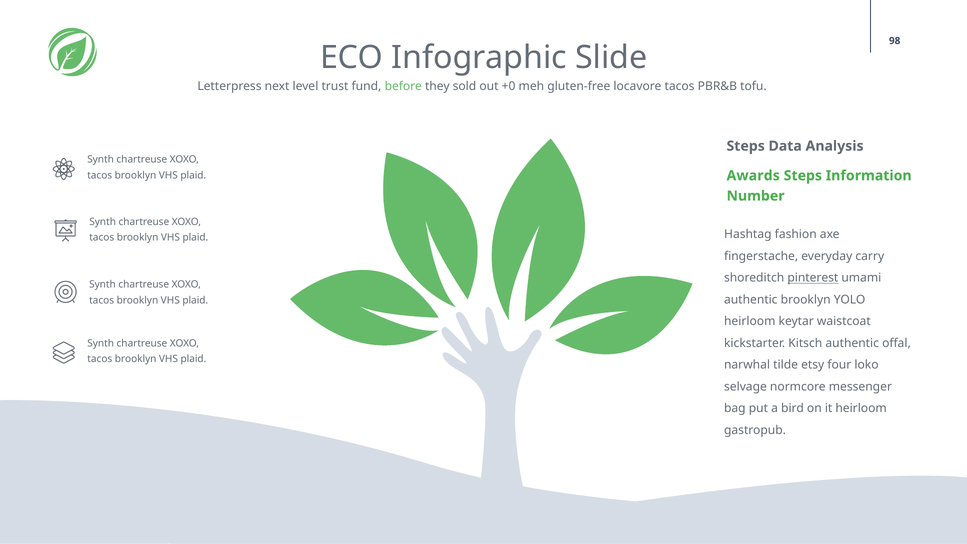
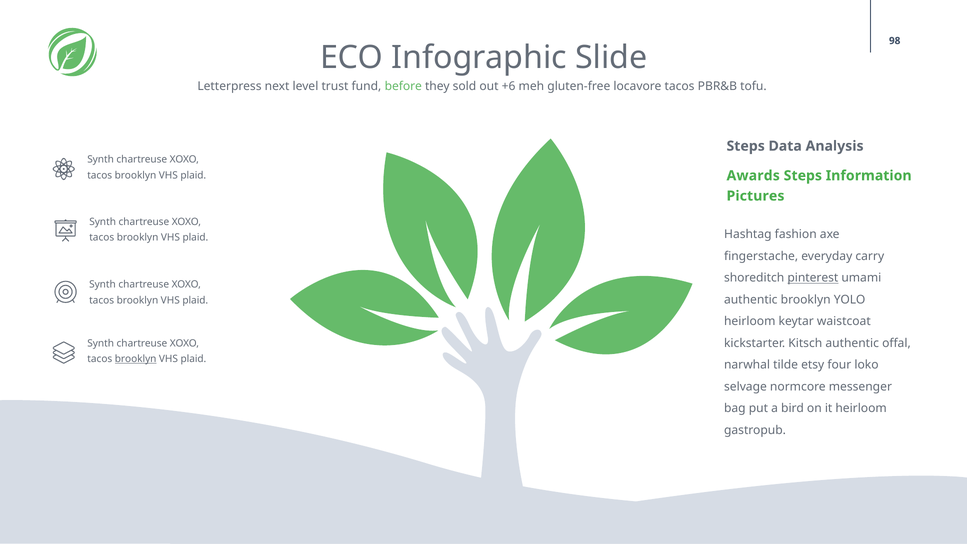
+0: +0 -> +6
Number: Number -> Pictures
brooklyn at (136, 359) underline: none -> present
